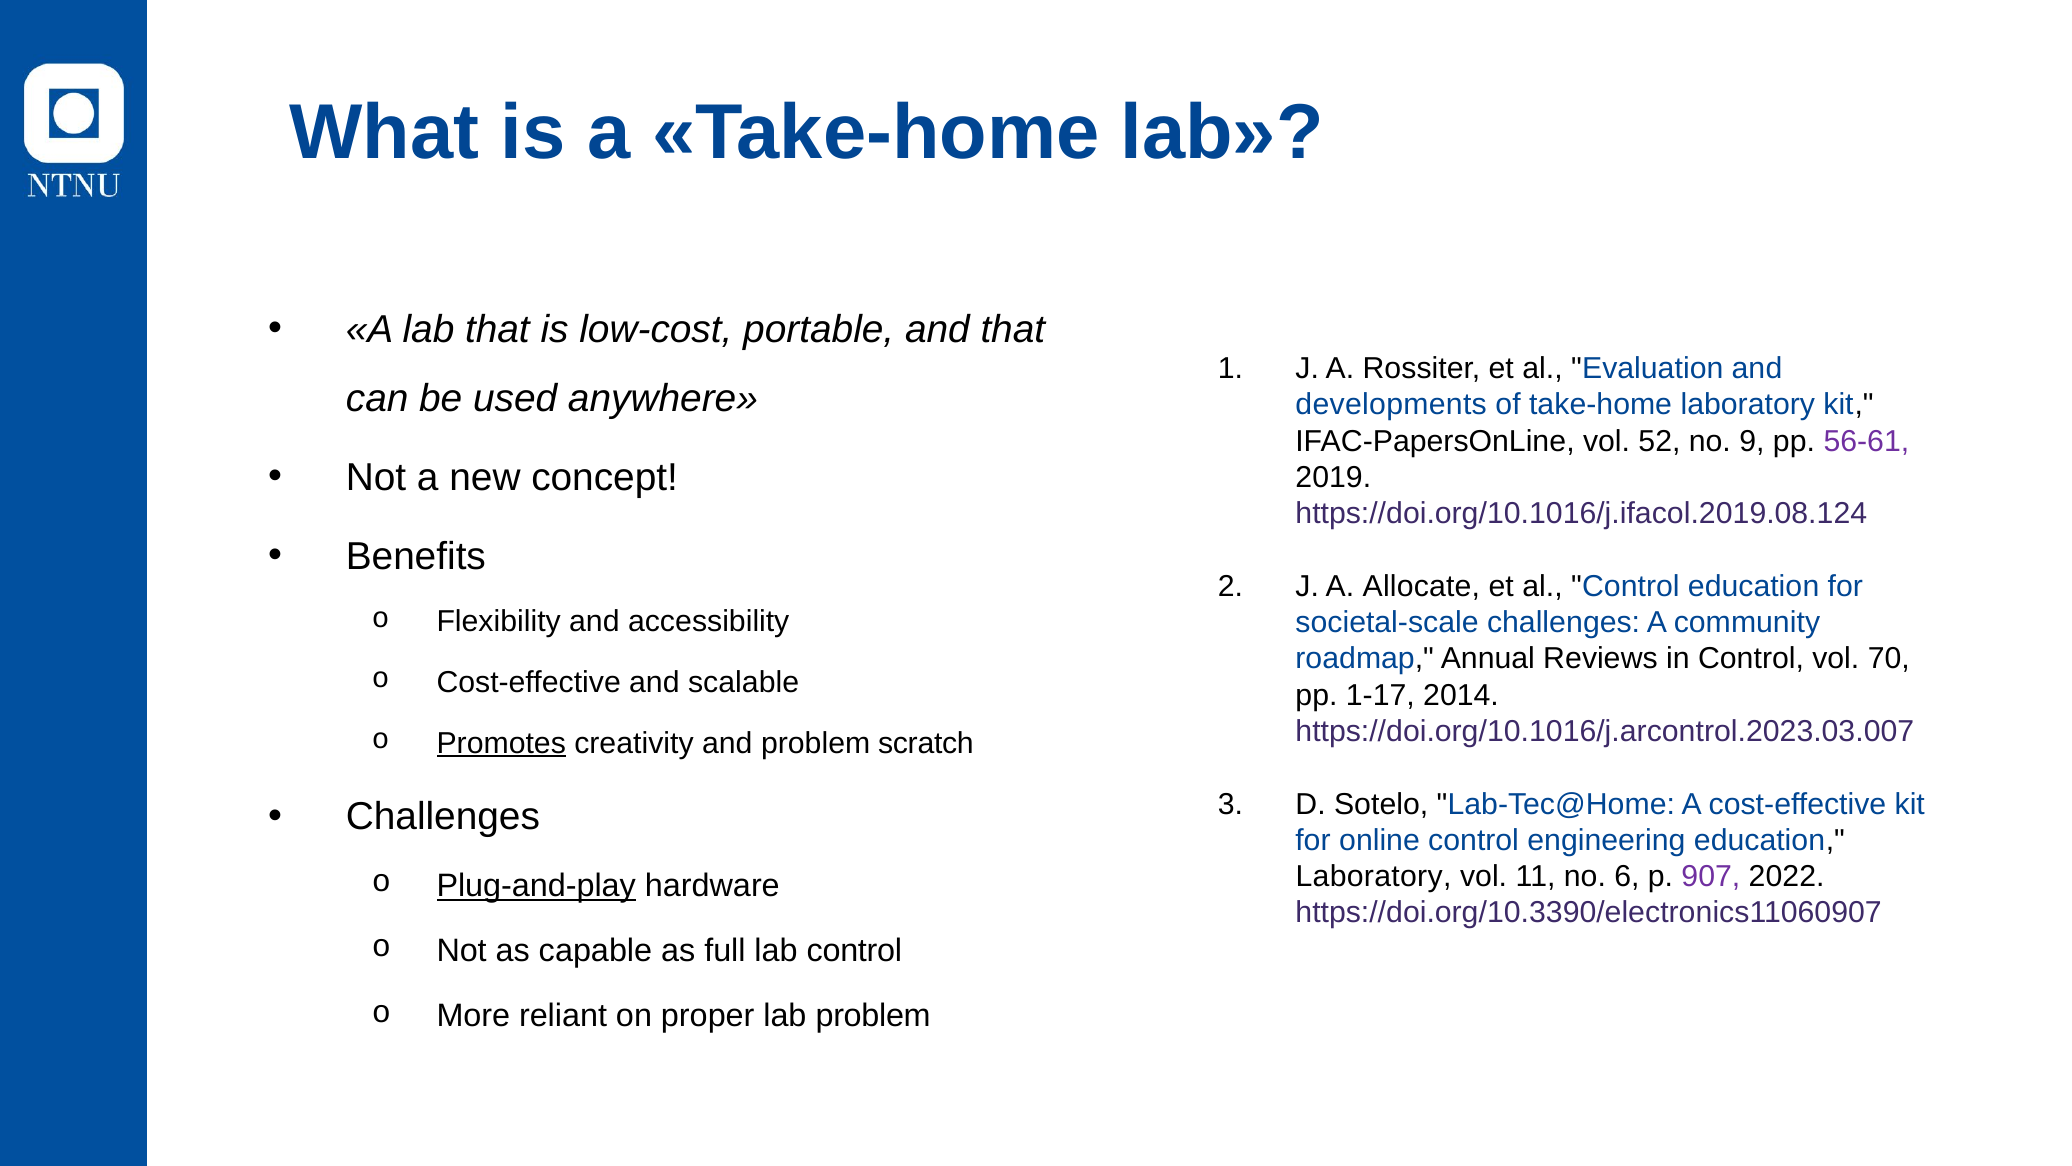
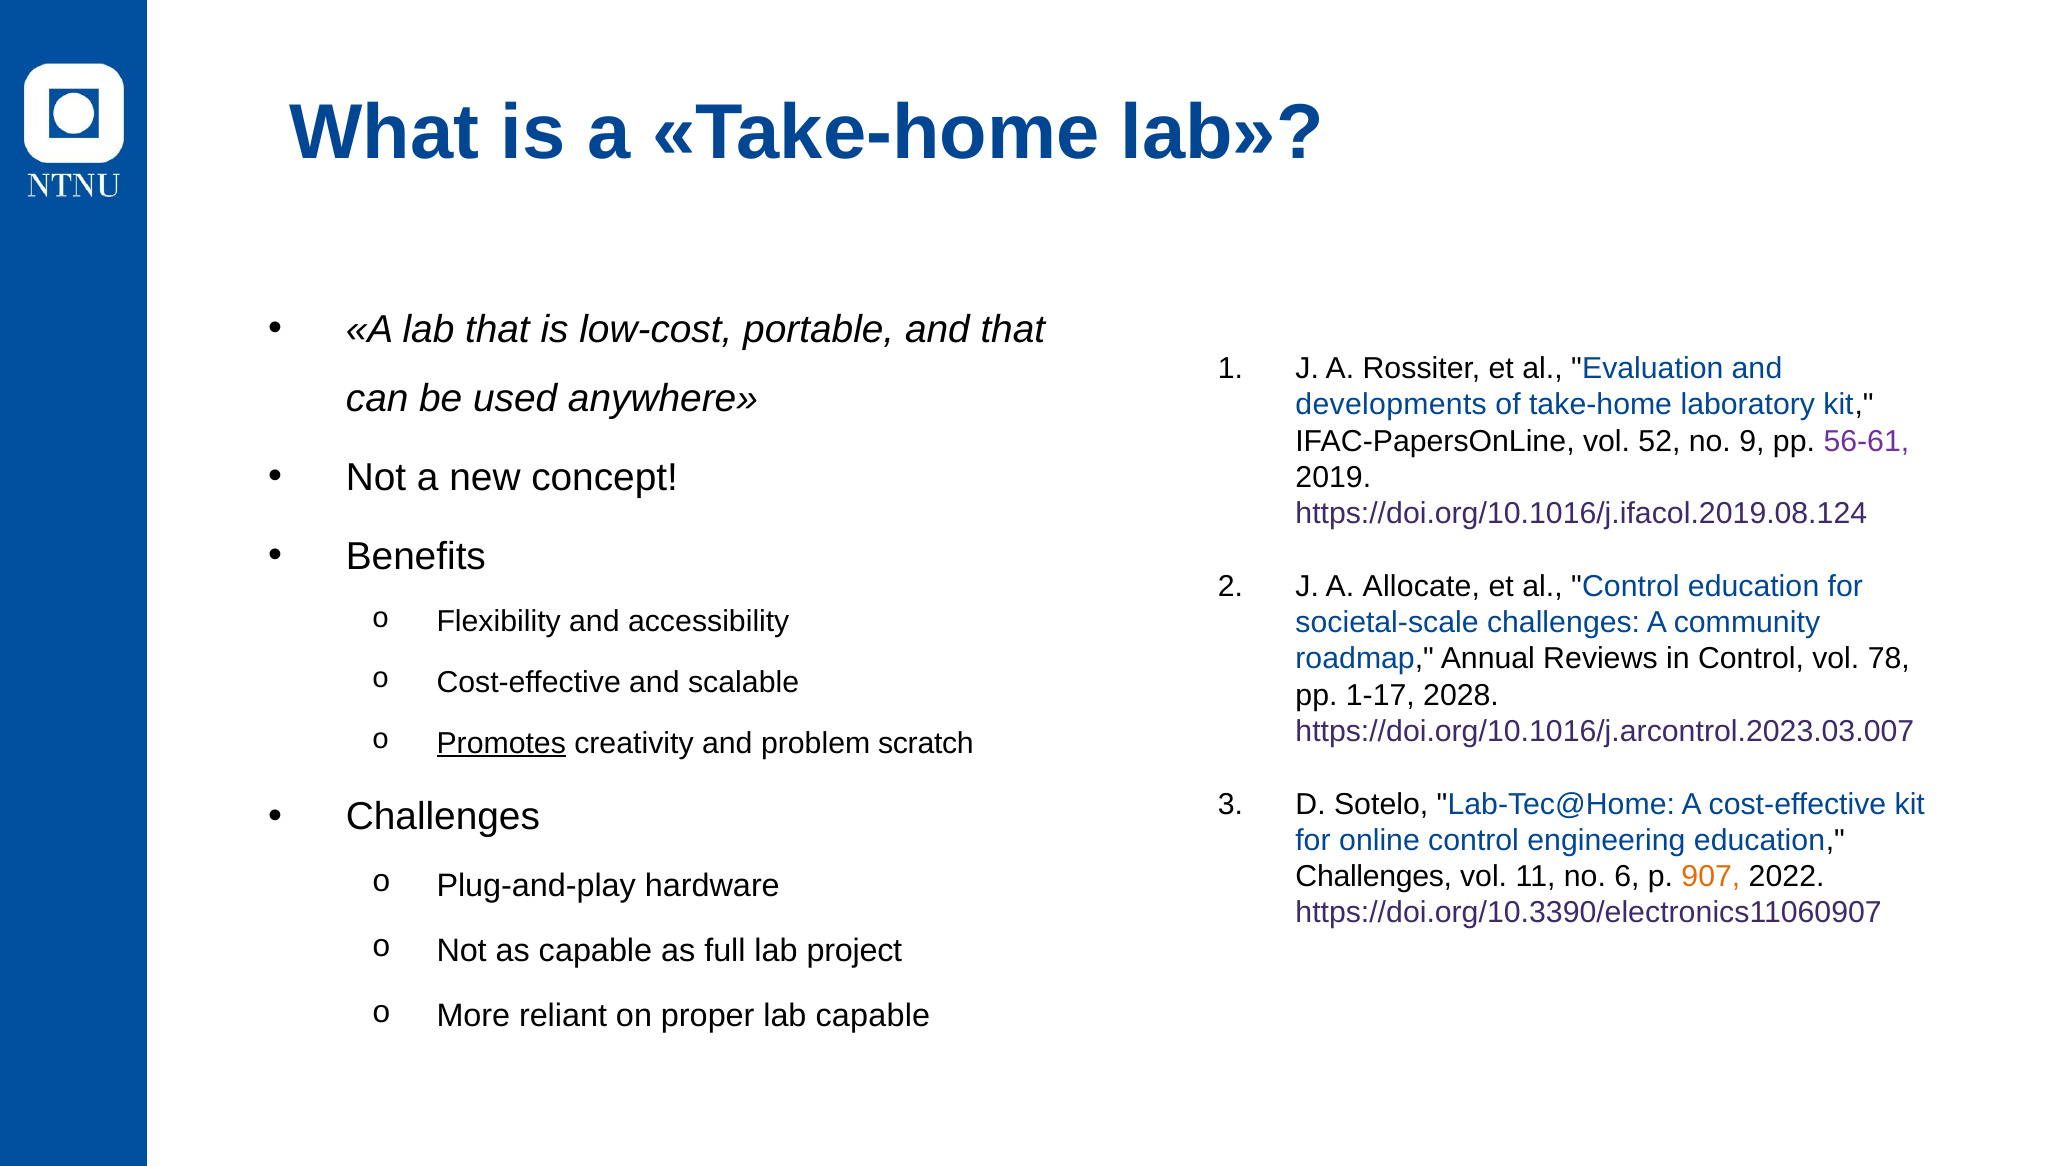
70: 70 -> 78
2014: 2014 -> 2028
Laboratory at (1373, 876): Laboratory -> Challenges
907 colour: purple -> orange
Plug-and-play underline: present -> none
lab control: control -> project
lab problem: problem -> capable
